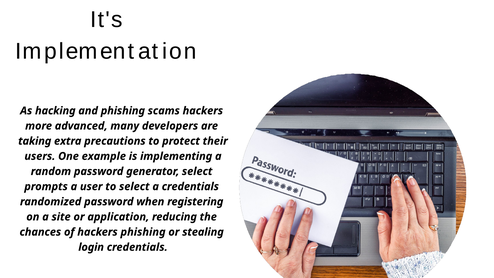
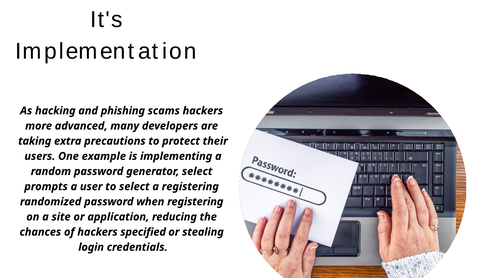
a credentials: credentials -> registering
hackers phishing: phishing -> specified
